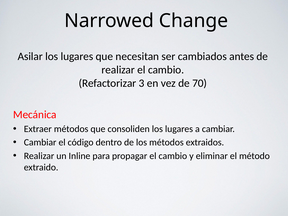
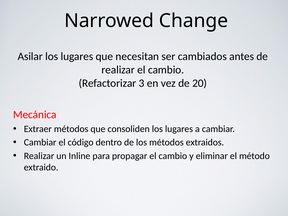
70: 70 -> 20
